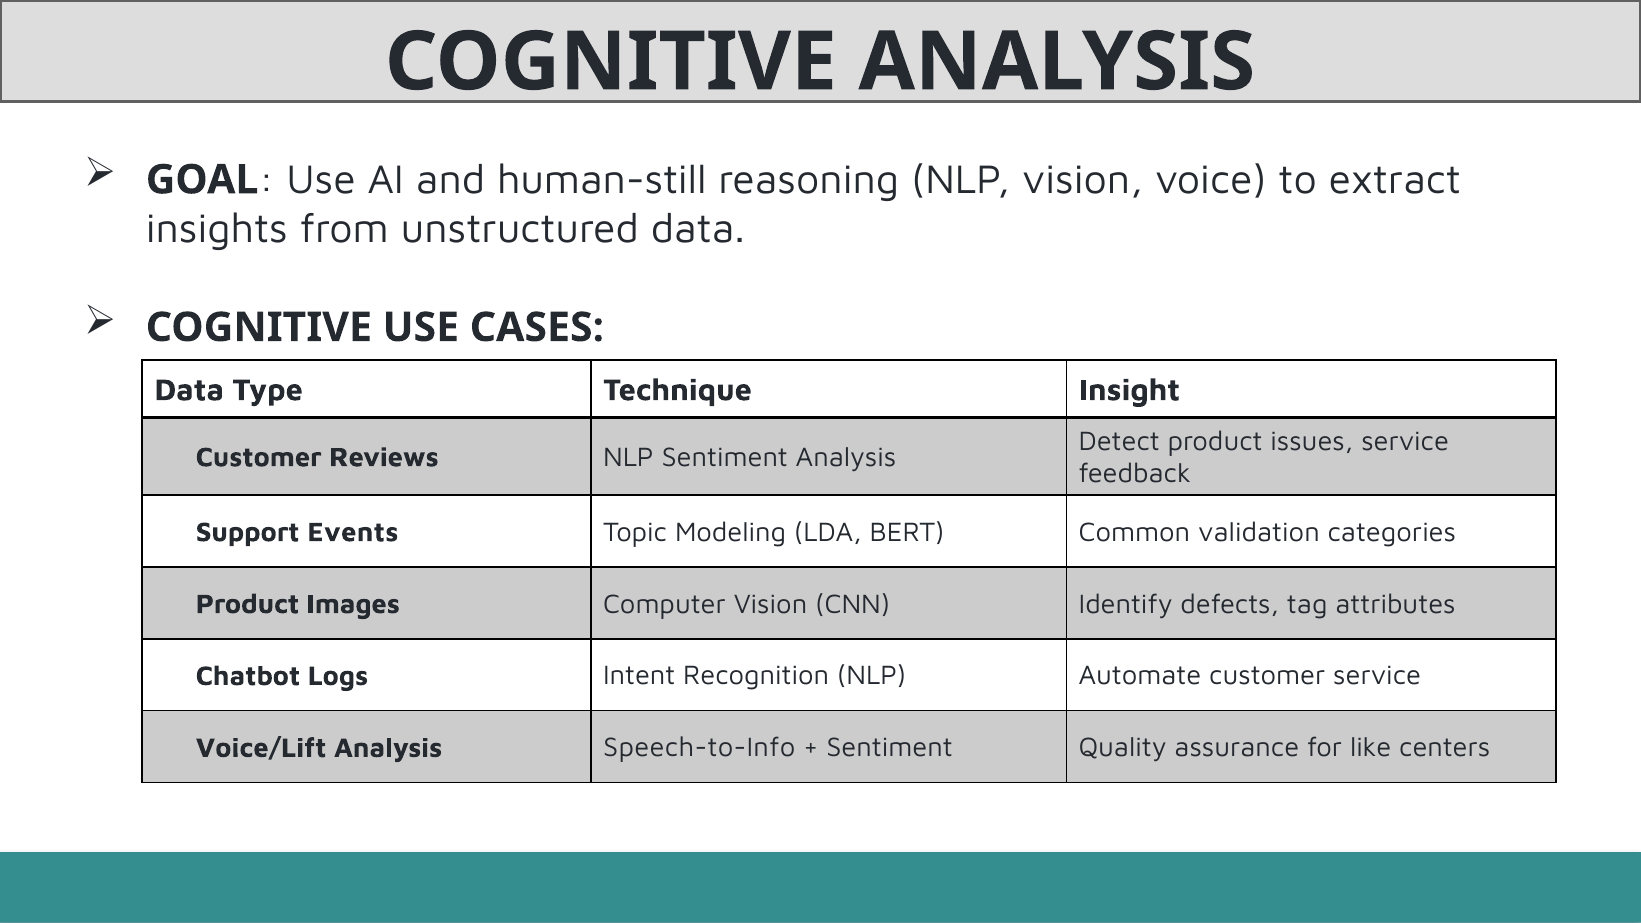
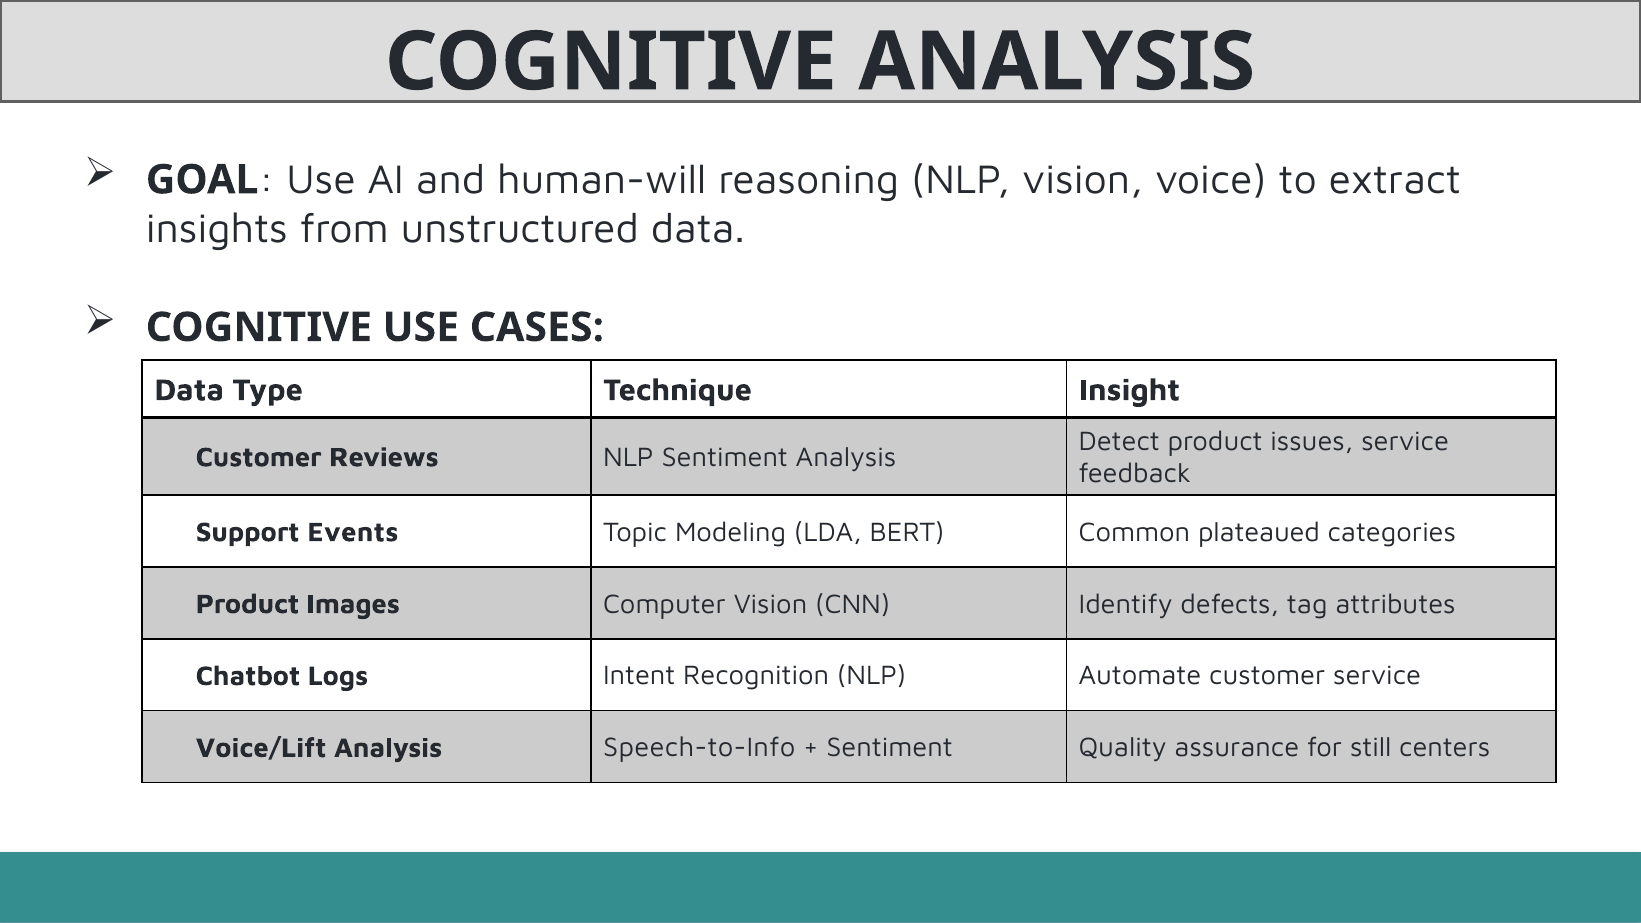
human-still: human-still -> human-will
validation: validation -> plateaued
like: like -> still
